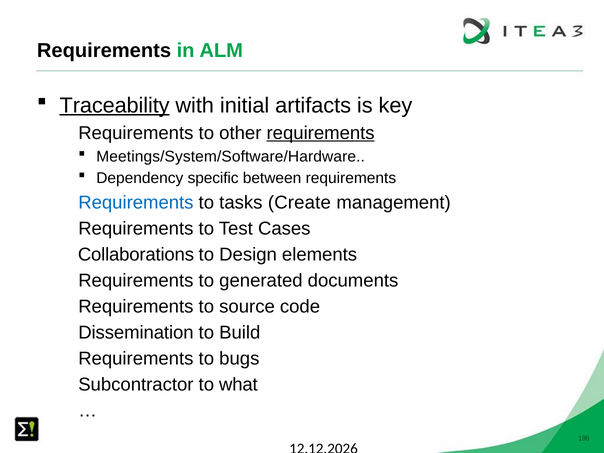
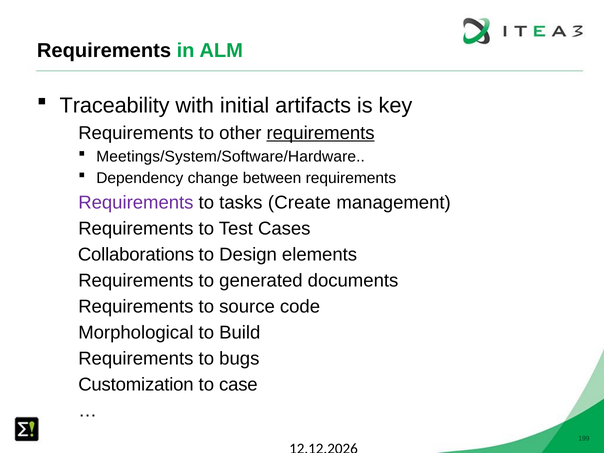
Traceability underline: present -> none
specific: specific -> change
Requirements at (136, 202) colour: blue -> purple
Dissemination: Dissemination -> Morphological
Subcontractor: Subcontractor -> Customization
what: what -> case
